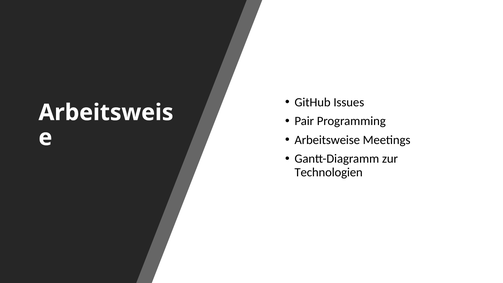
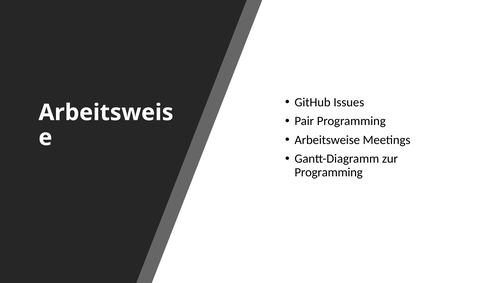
Technologien at (329, 172): Technologien -> Programming
